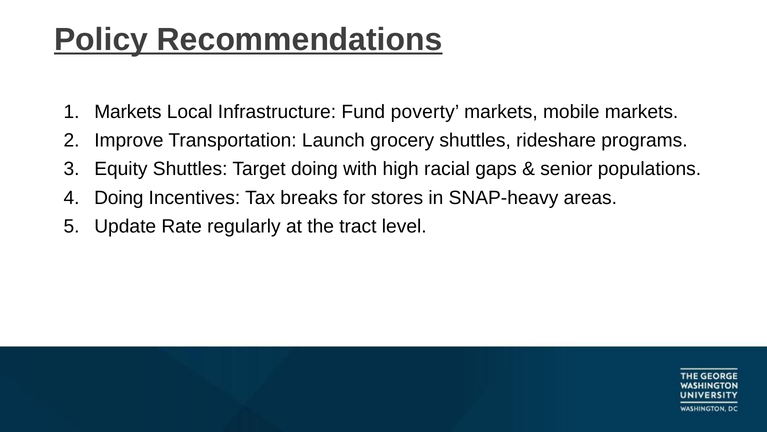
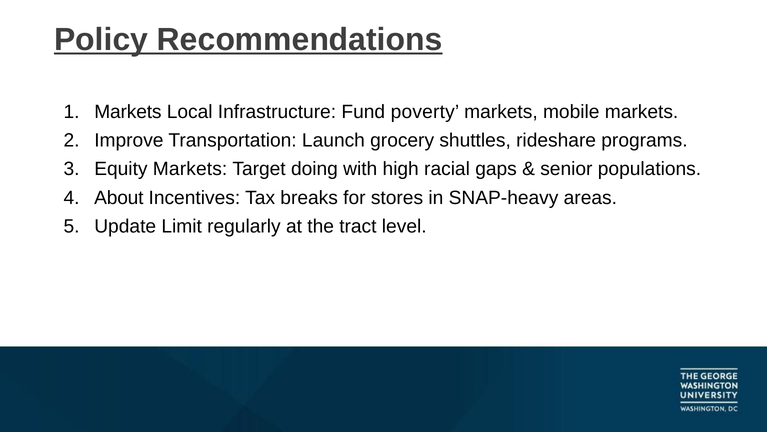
Equity Shuttles: Shuttles -> Markets
Doing at (119, 198): Doing -> About
Rate: Rate -> Limit
